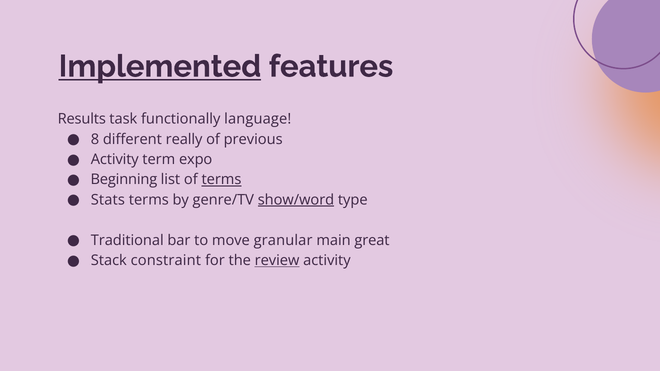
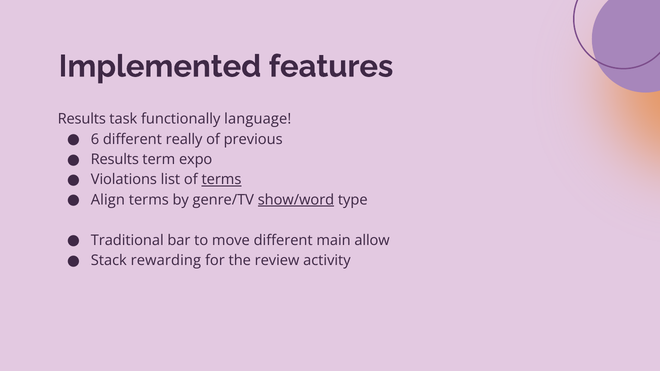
Implemented underline: present -> none
8: 8 -> 6
Activity at (115, 160): Activity -> Results
Beginning: Beginning -> Violations
Stats: Stats -> Align
move granular: granular -> different
great: great -> allow
constraint: constraint -> rewarding
review underline: present -> none
